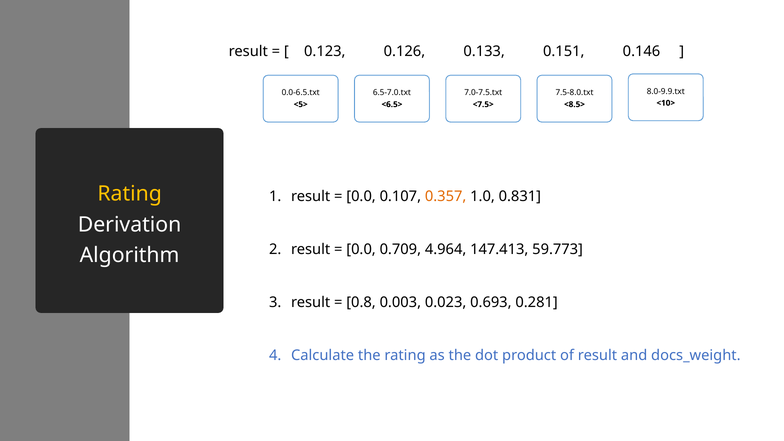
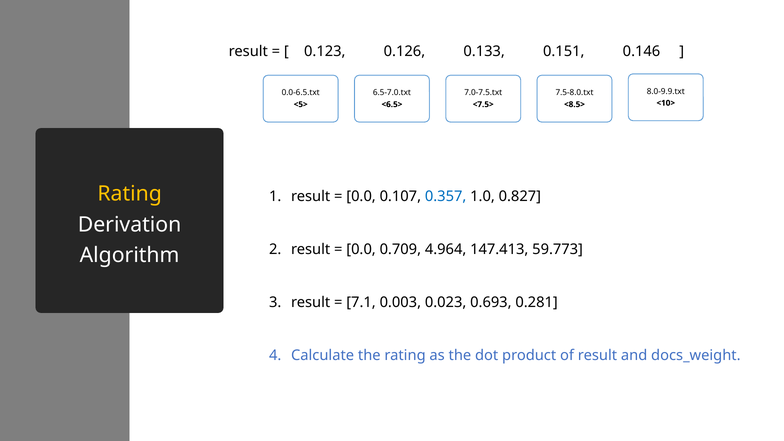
0.357 colour: orange -> blue
0.831: 0.831 -> 0.827
0.8: 0.8 -> 7.1
